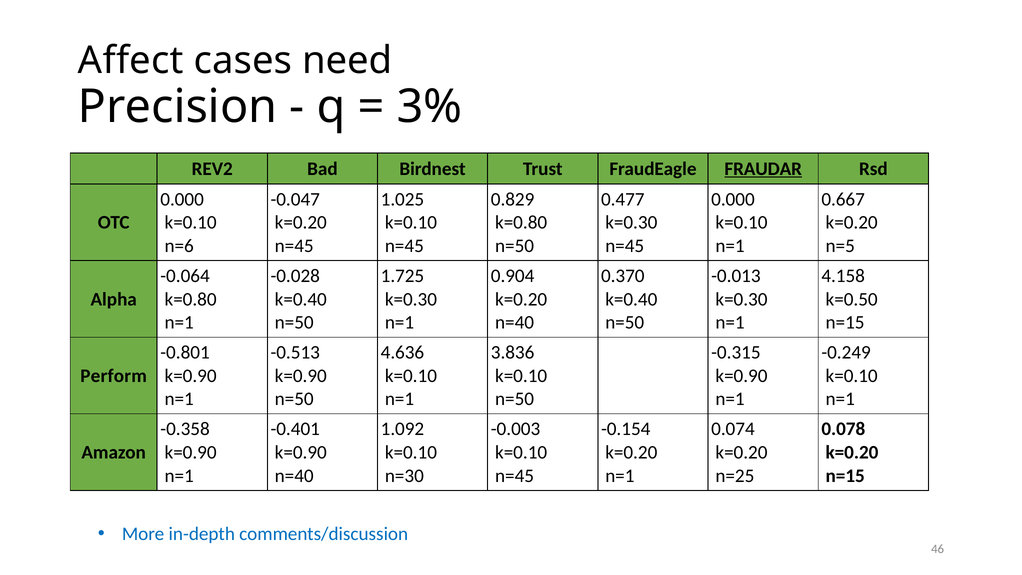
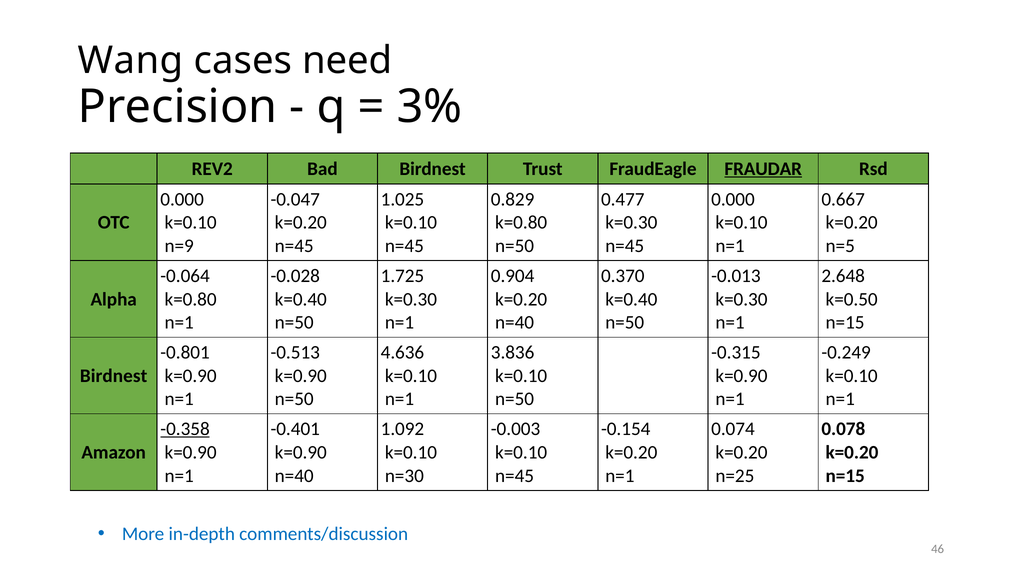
Affect: Affect -> Wang
n=6: n=6 -> n=9
4.158: 4.158 -> 2.648
Perform at (114, 376): Perform -> Birdnest
-0.358 underline: none -> present
